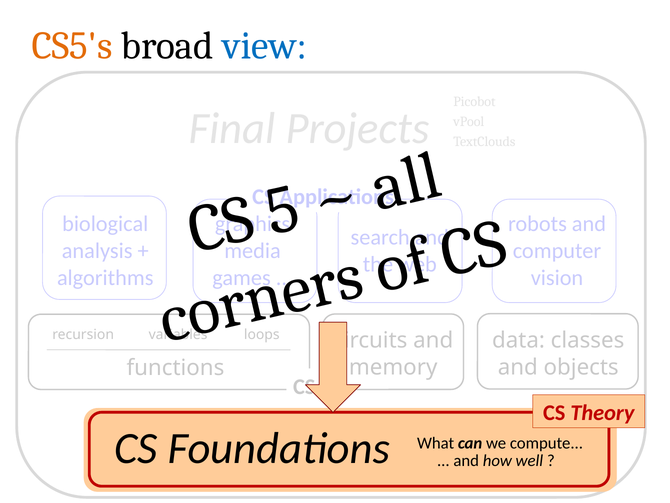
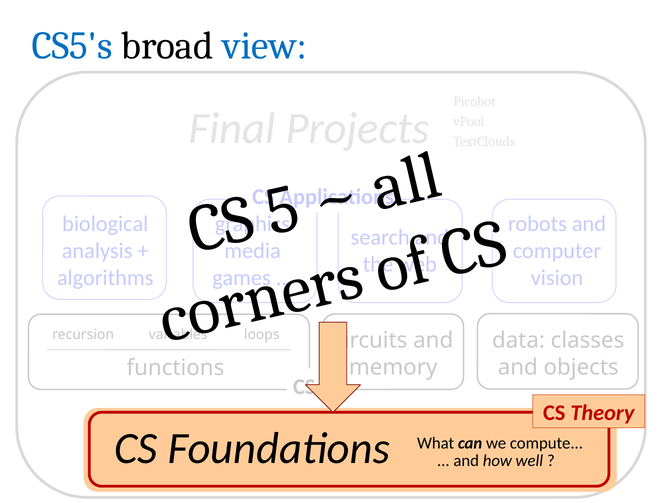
CS5's colour: orange -> blue
